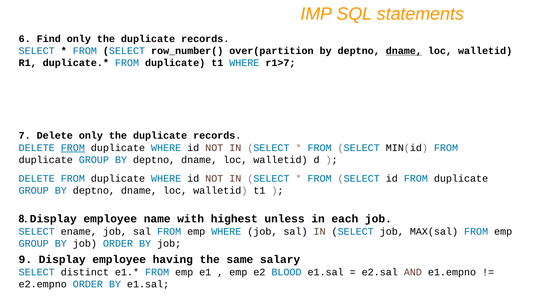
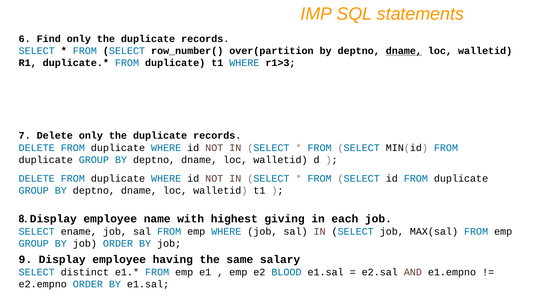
r1>7: r1>7 -> r1>3
FROM at (73, 148) underline: present -> none
unless: unless -> giving
